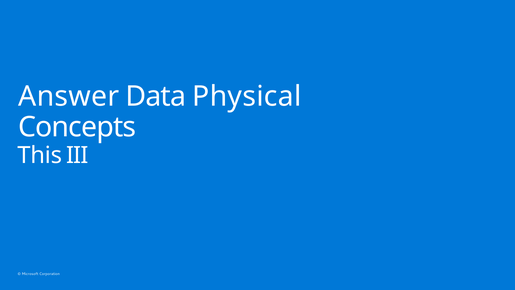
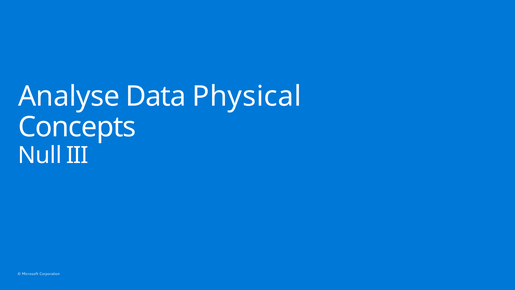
Answer: Answer -> Analyse
This: This -> Null
